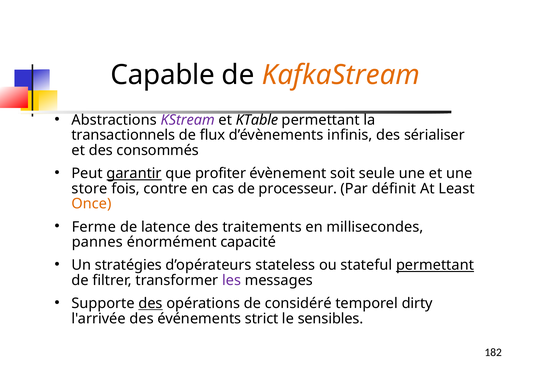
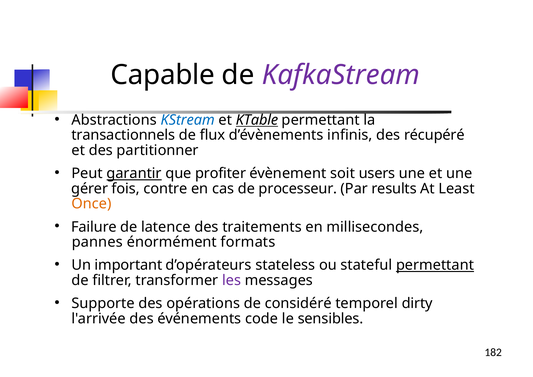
KafkaStream colour: orange -> purple
KStream colour: purple -> blue
KTable underline: none -> present
sérialiser: sérialiser -> récupéré
consommés: consommés -> partitionner
seule: seule -> users
store: store -> gérer
définit: définit -> results
Ferme: Ferme -> Failure
capacité: capacité -> formats
stratégies: stratégies -> important
des at (151, 303) underline: present -> none
strict: strict -> code
